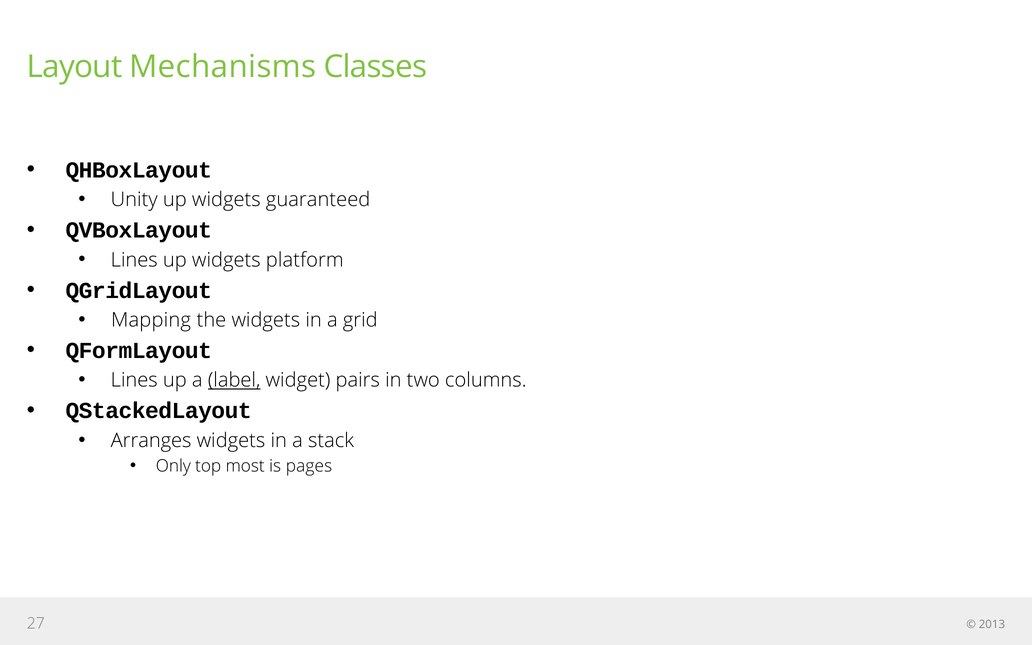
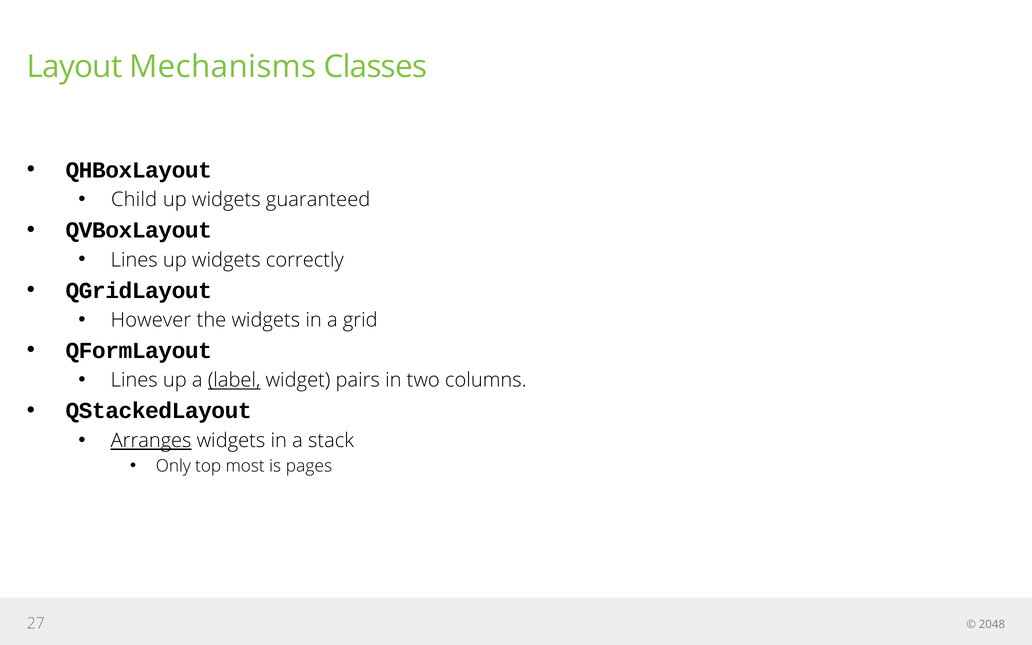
Unity: Unity -> Child
platform: platform -> correctly
Mapping: Mapping -> However
Arranges underline: none -> present
2013: 2013 -> 2048
